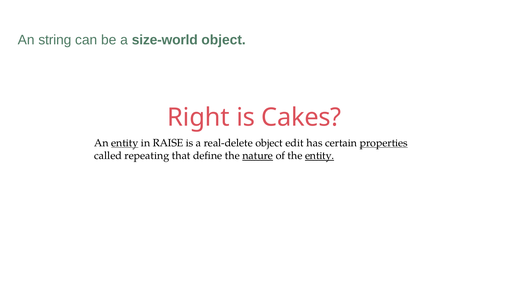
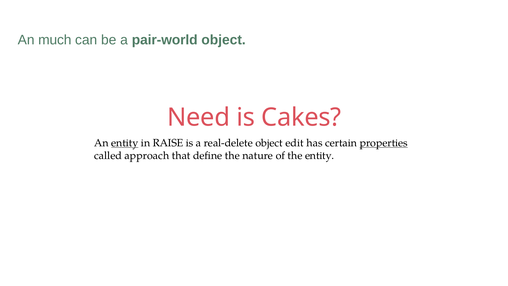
string: string -> much
size-world: size-world -> pair-world
Right: Right -> Need
repeating: repeating -> approach
nature underline: present -> none
entity at (320, 156) underline: present -> none
